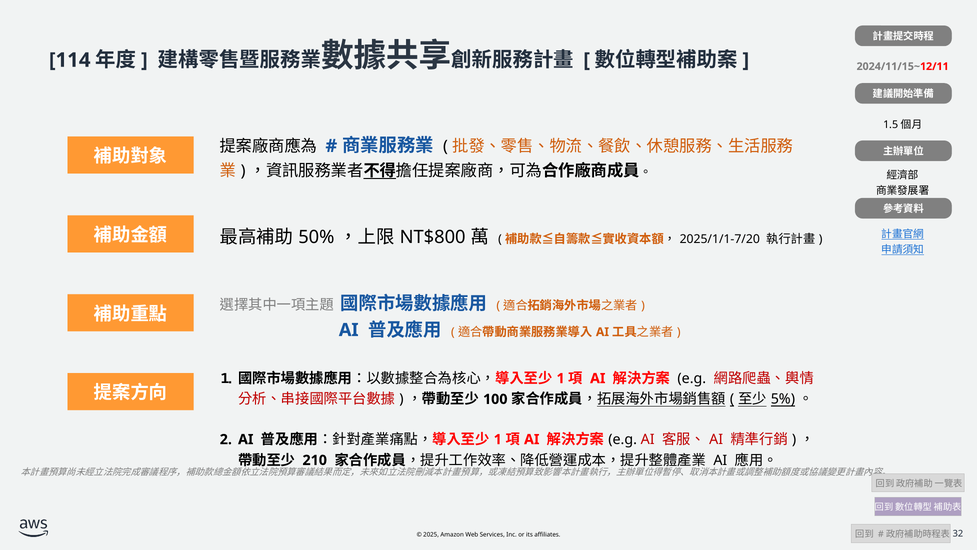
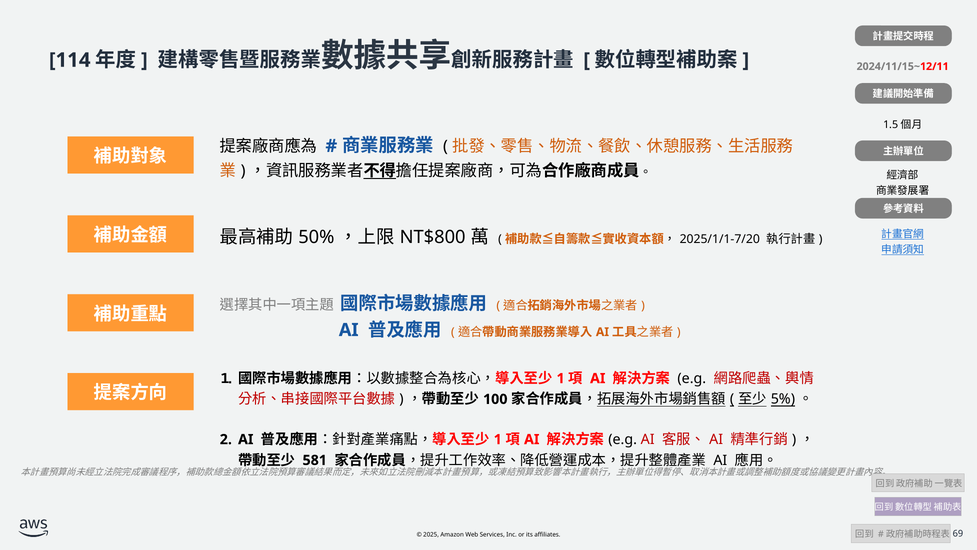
210: 210 -> 581
32: 32 -> 69
